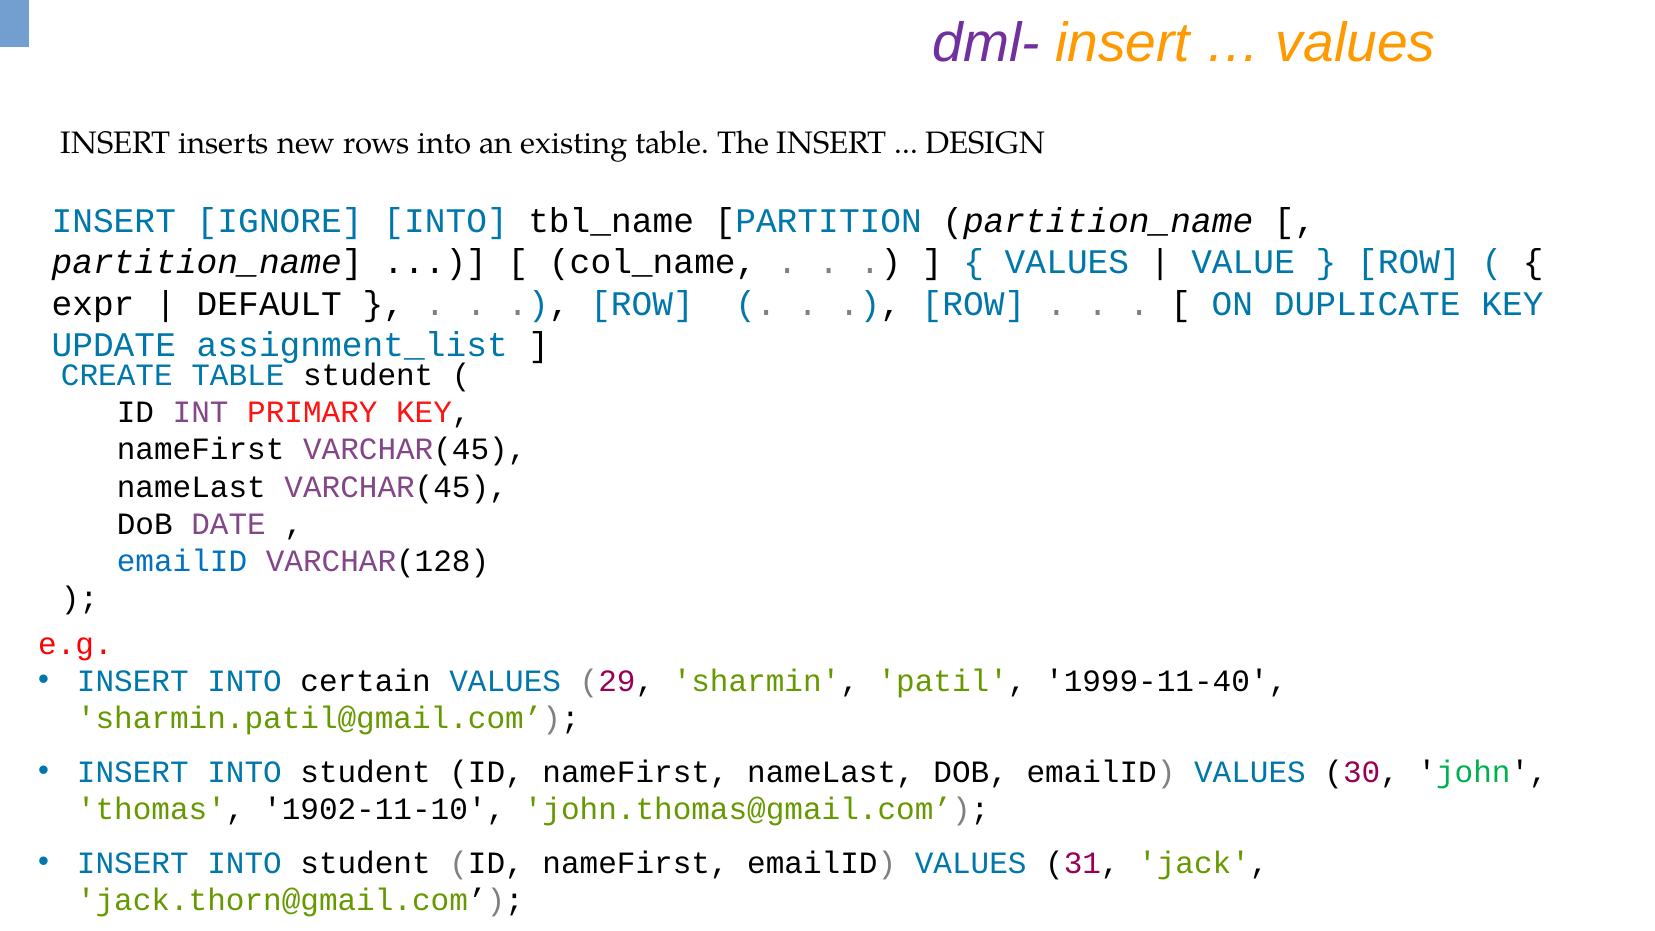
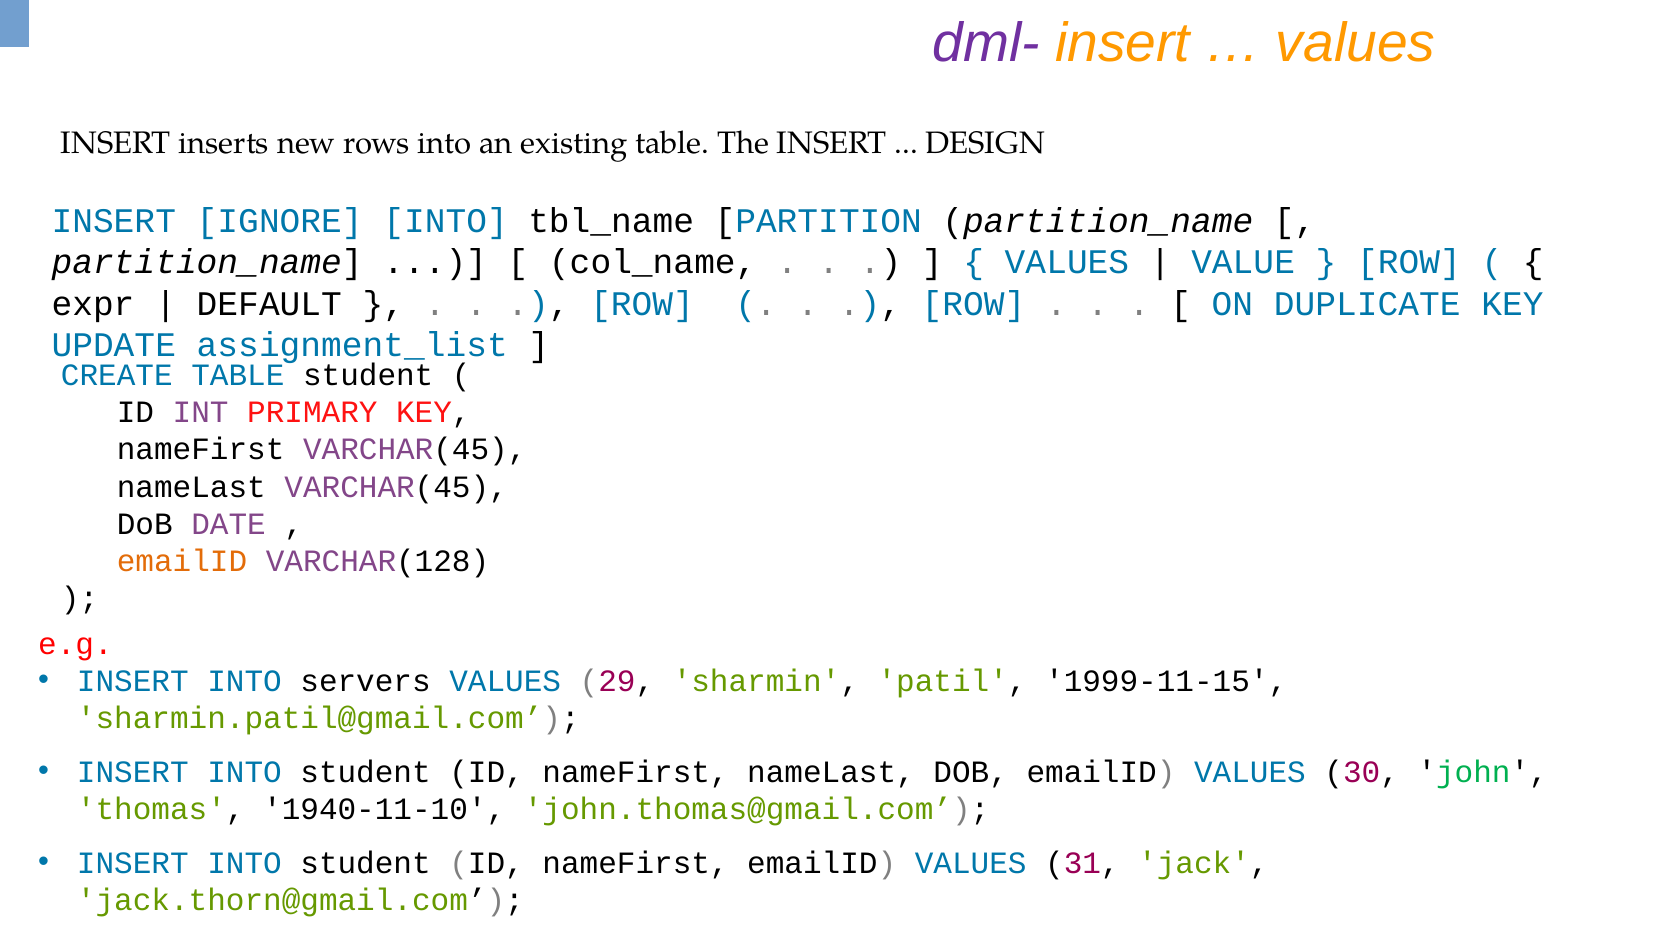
emailID at (182, 561) colour: blue -> orange
certain: certain -> servers
1999-11-40: 1999-11-40 -> 1999-11-15
1902-11-10: 1902-11-10 -> 1940-11-10
